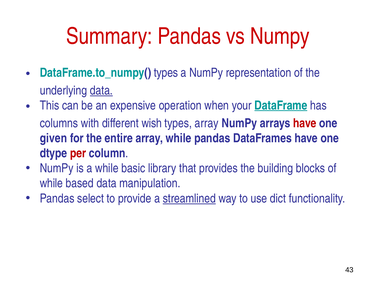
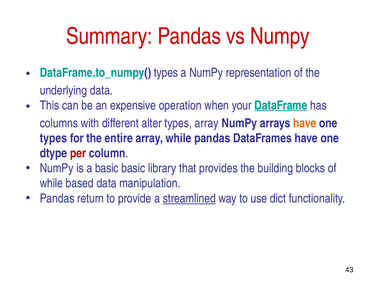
data at (101, 90) underline: present -> none
wish: wish -> alter
have at (305, 123) colour: red -> orange
given at (53, 138): given -> types
a while: while -> basic
select: select -> return
